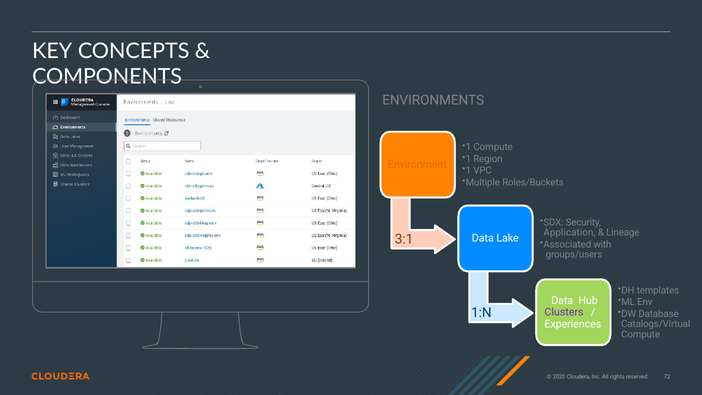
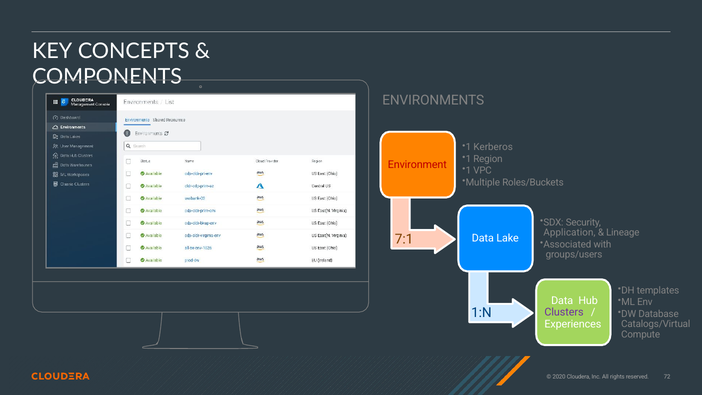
Compute at (493, 147): Compute -> Kerberos
Environment colour: orange -> red
3:1: 3:1 -> 7:1
